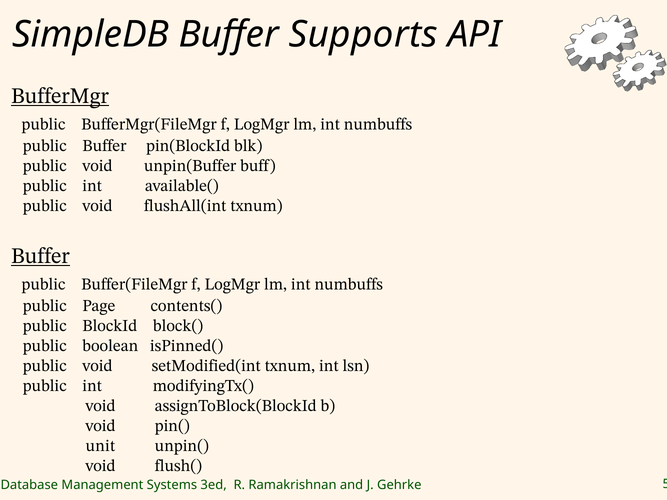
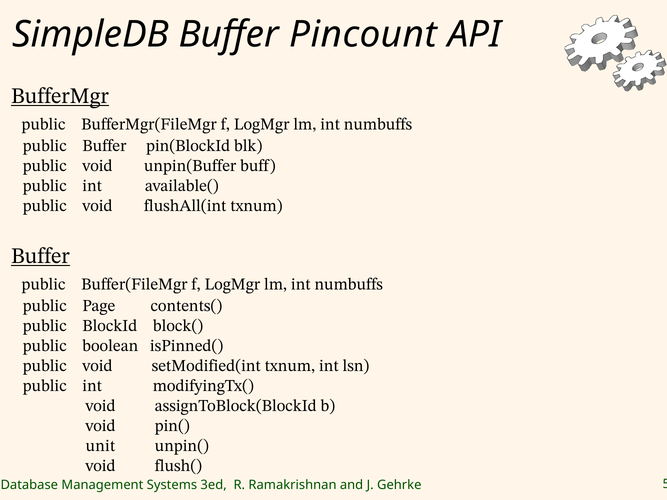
Supports: Supports -> Pincount
